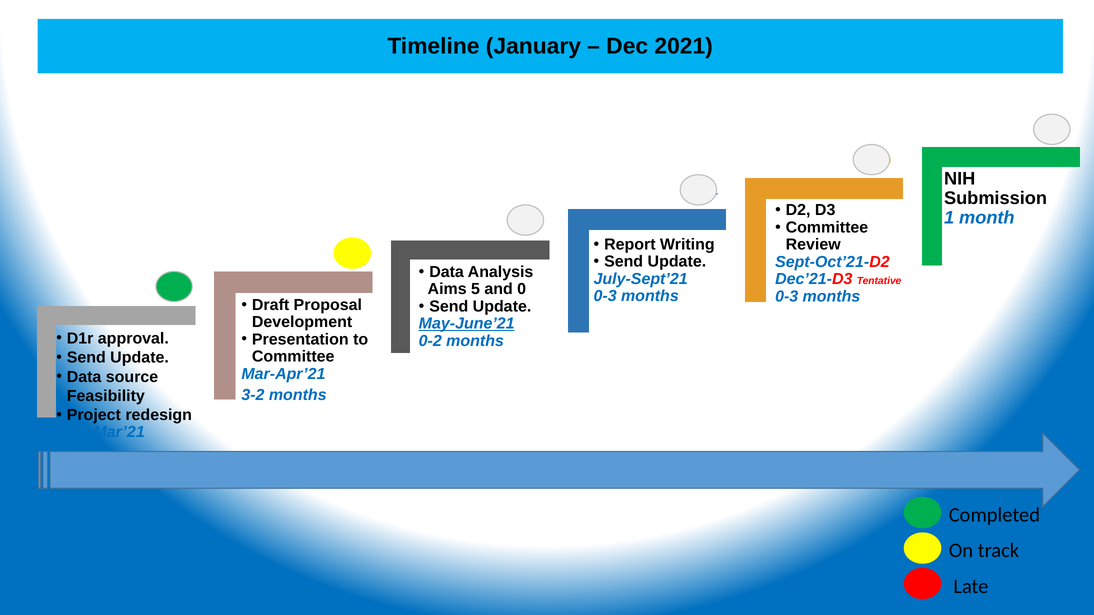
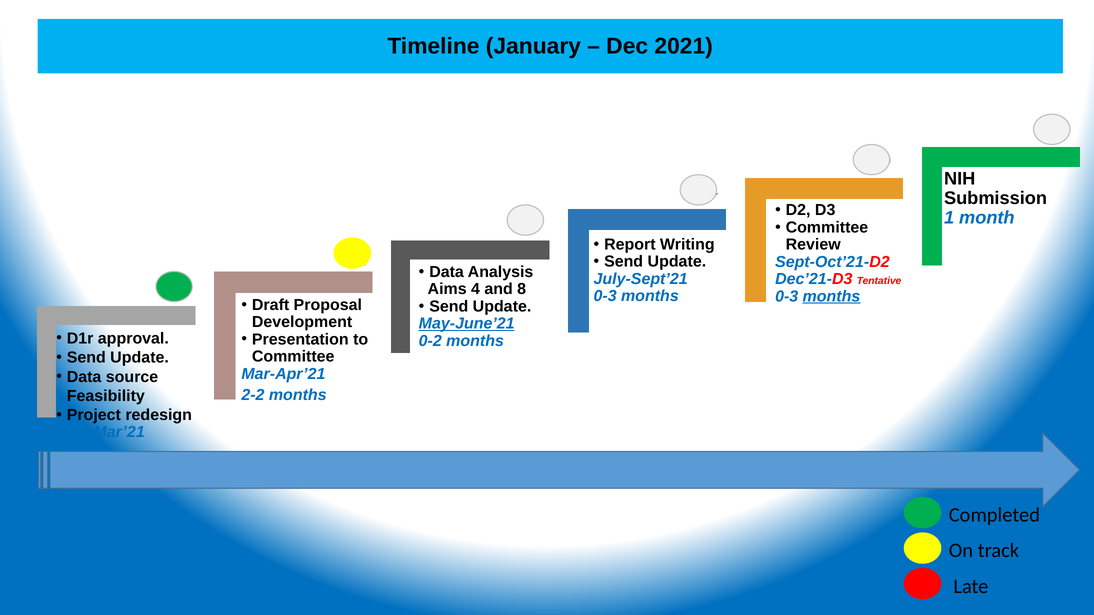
5: 5 -> 4
0: 0 -> 8
months at (831, 297) underline: none -> present
3-2: 3-2 -> 2-2
